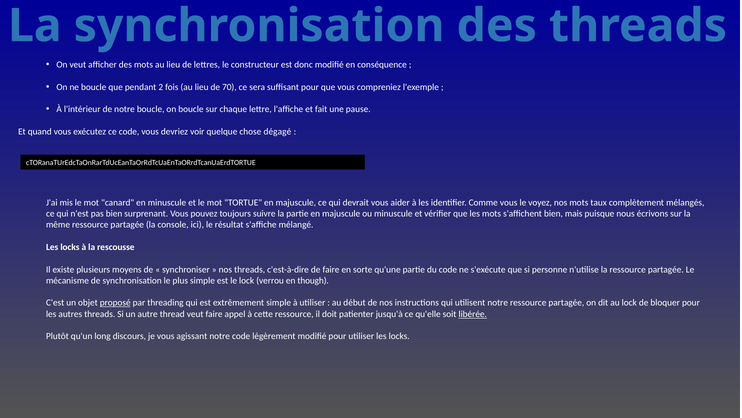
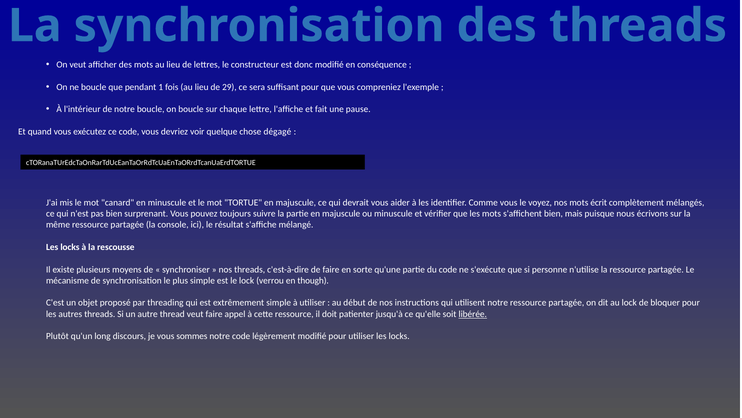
2: 2 -> 1
70: 70 -> 29
taux: taux -> écrit
proposé underline: present -> none
agissant: agissant -> sommes
